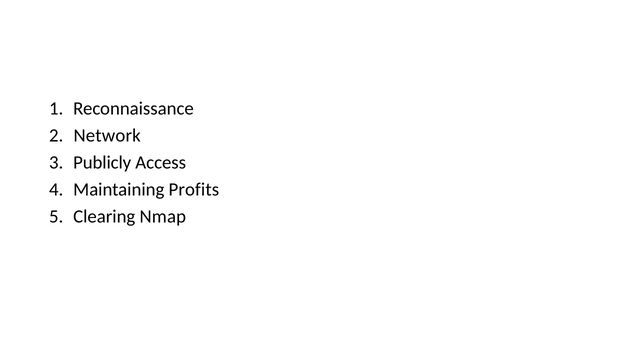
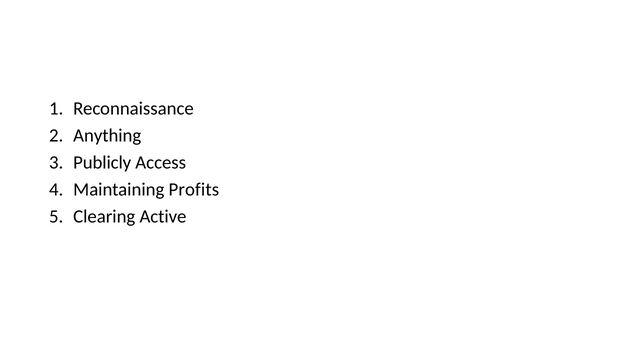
Network: Network -> Anything
Nmap: Nmap -> Active
